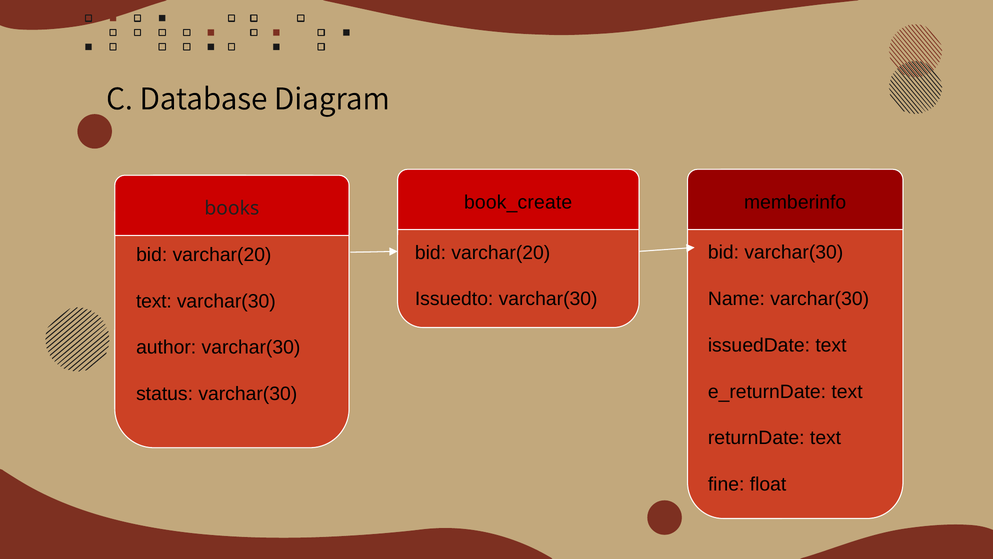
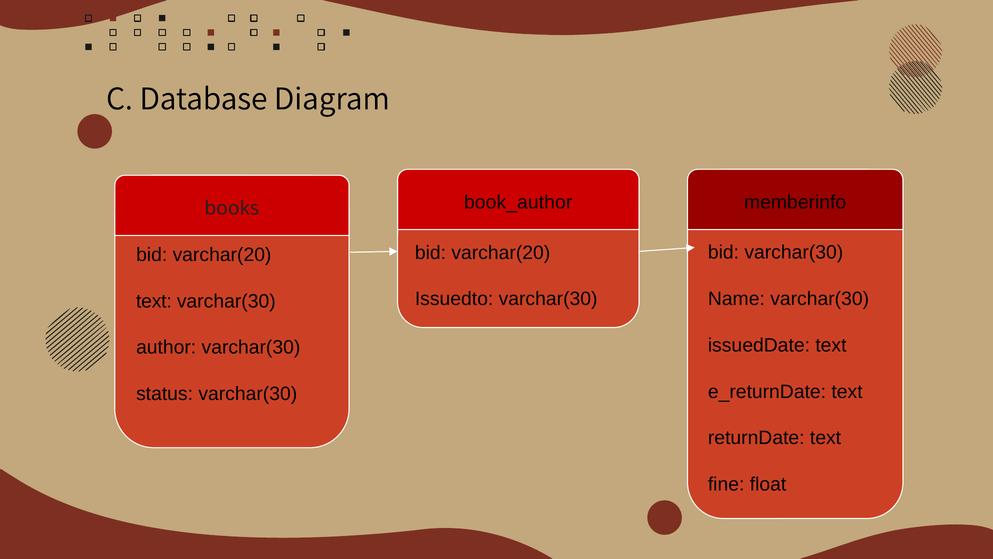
book_create: book_create -> book_author
